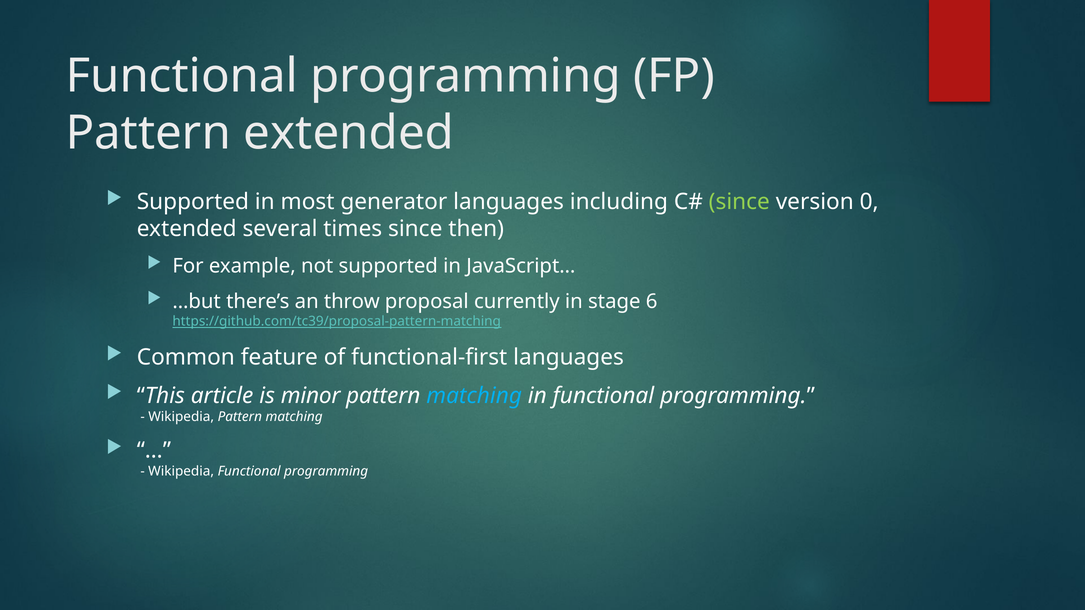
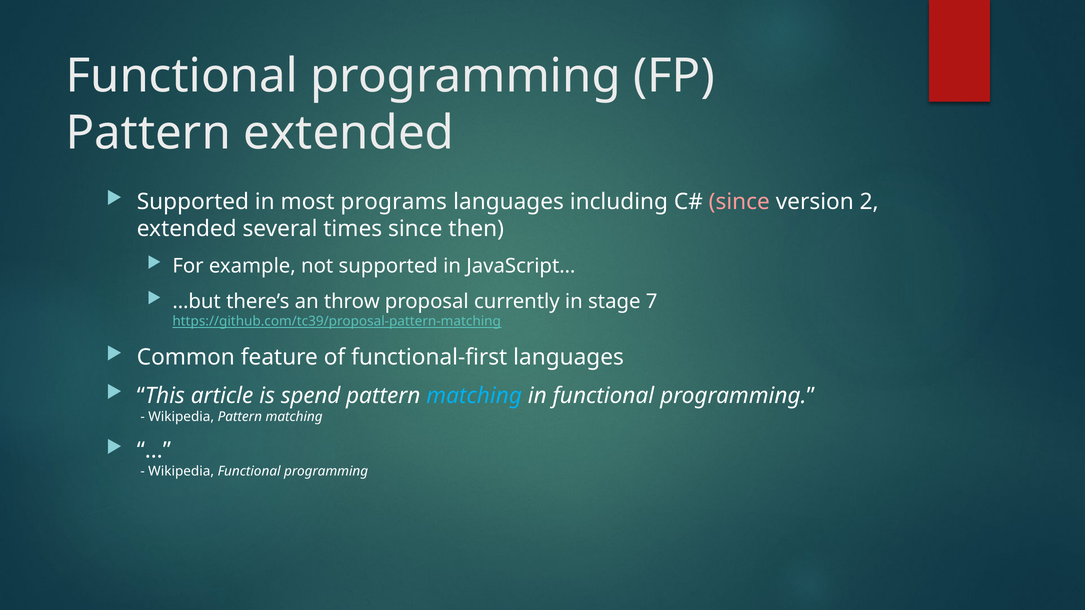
generator: generator -> programs
since at (739, 202) colour: light green -> pink
0: 0 -> 2
6: 6 -> 7
minor: minor -> spend
